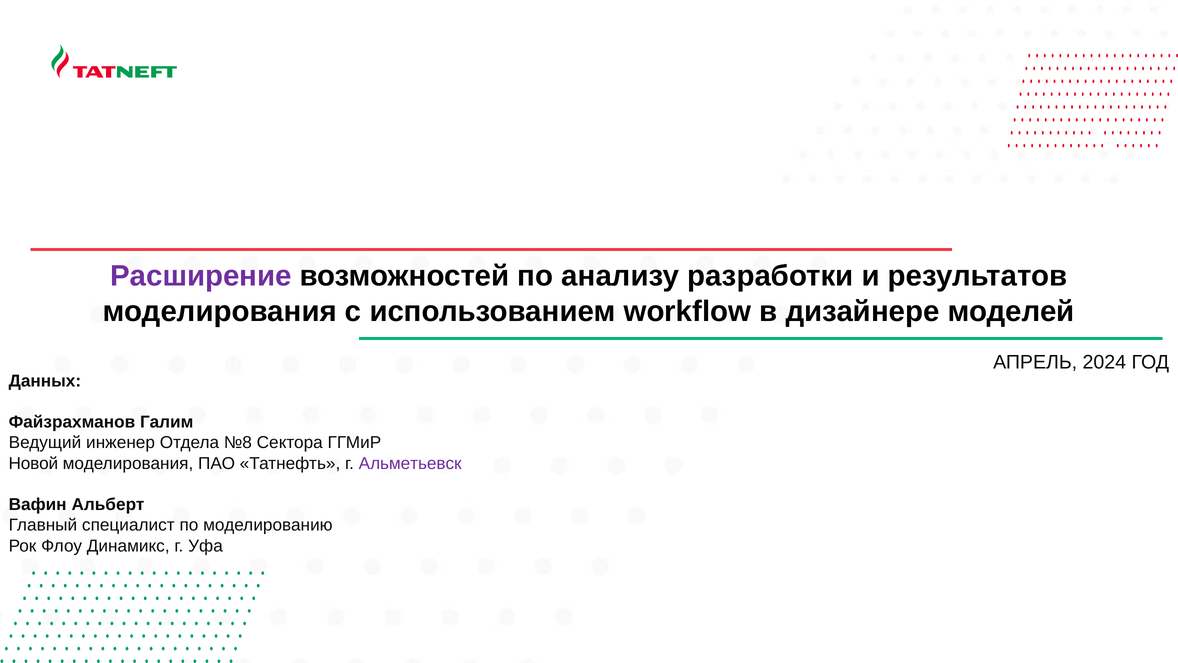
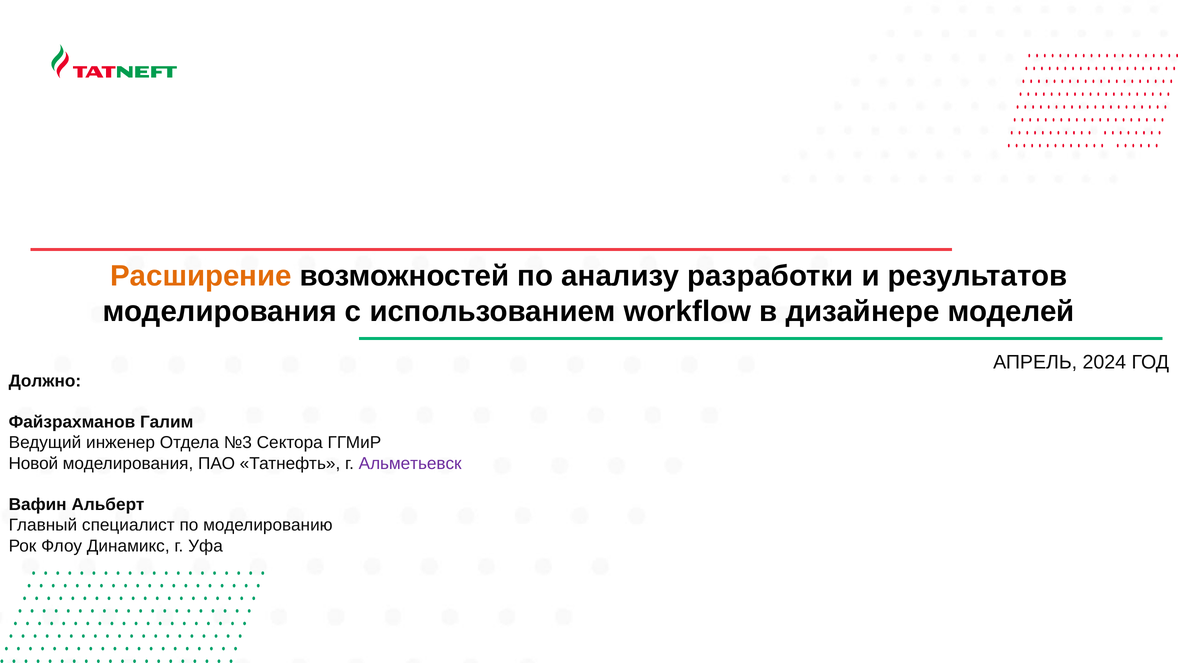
Расширение colour: purple -> orange
Данных: Данных -> Должно
№8: №8 -> №3
